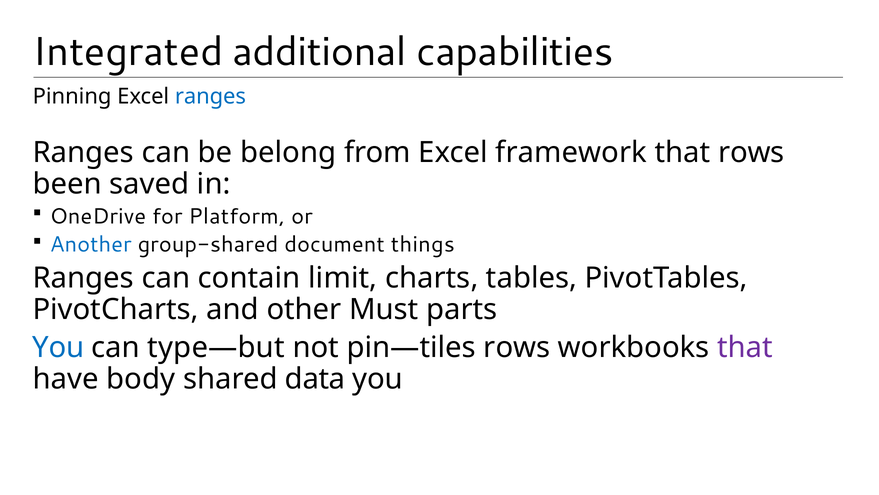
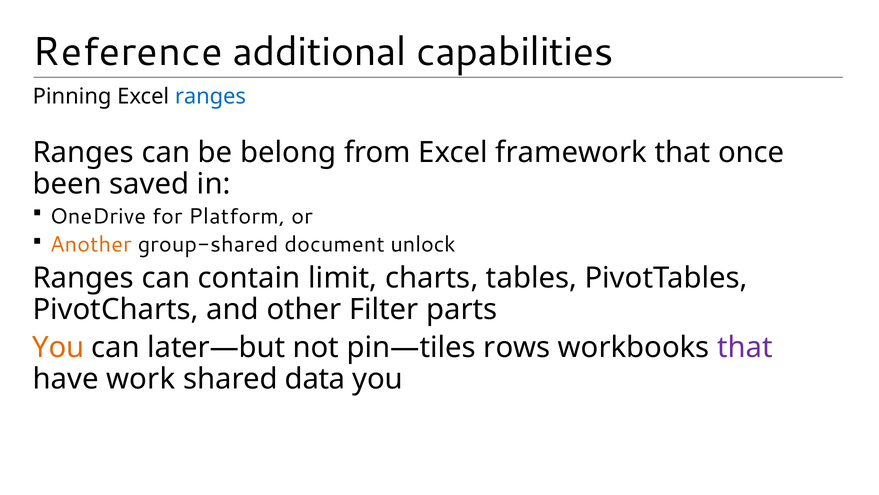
Integrated: Integrated -> Reference
that rows: rows -> once
Another colour: blue -> orange
things: things -> unlock
Must: Must -> Filter
You at (58, 347) colour: blue -> orange
type—but: type—but -> later—but
body: body -> work
